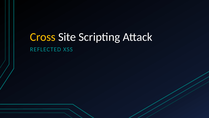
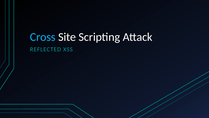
Cross colour: yellow -> light blue
